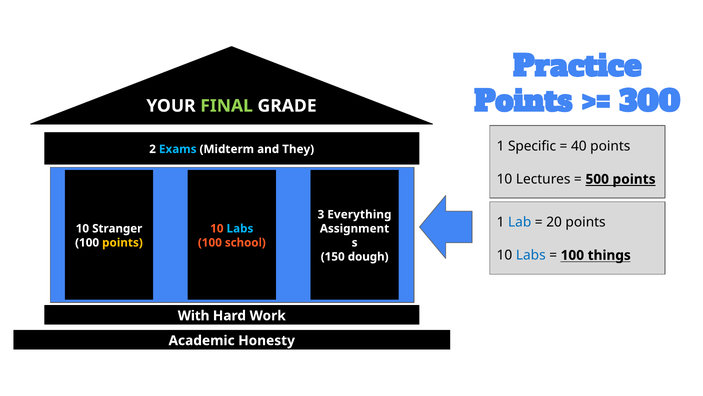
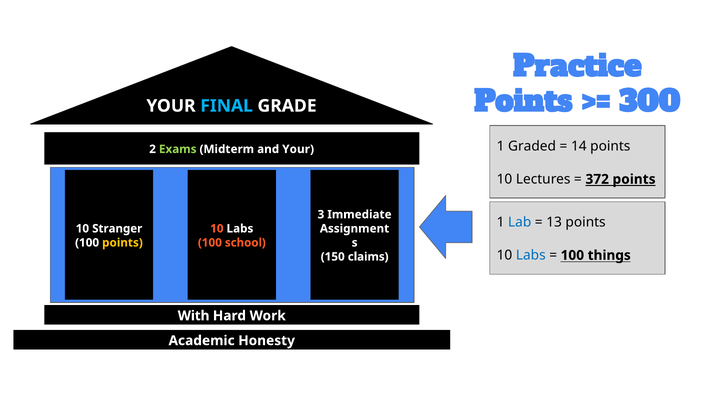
FINAL colour: light green -> light blue
Specific: Specific -> Graded
40: 40 -> 14
Exams colour: light blue -> light green
and They: They -> Your
500: 500 -> 372
Everything: Everything -> Immediate
20: 20 -> 13
Labs at (240, 228) colour: light blue -> white
dough: dough -> claims
